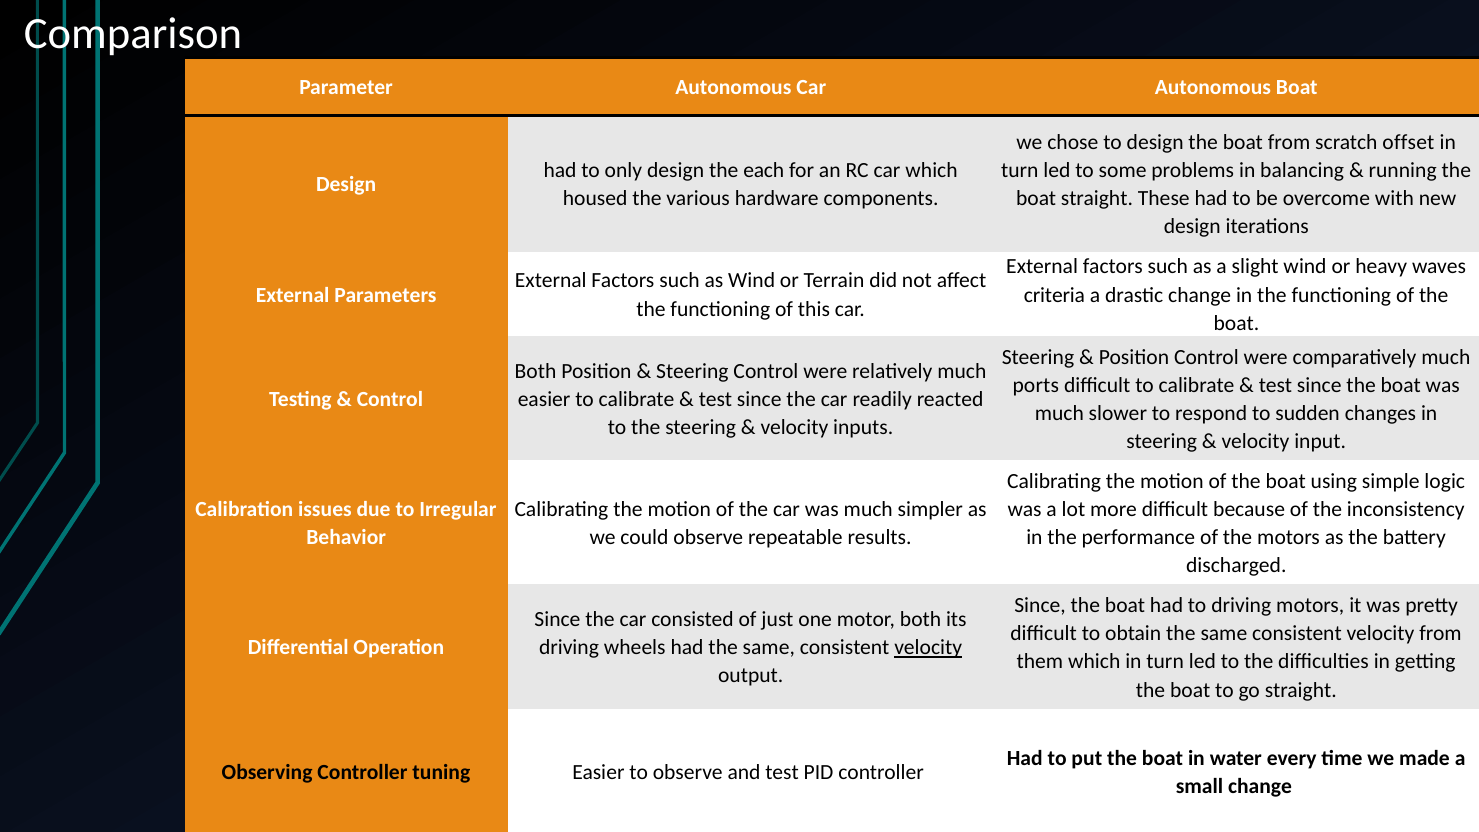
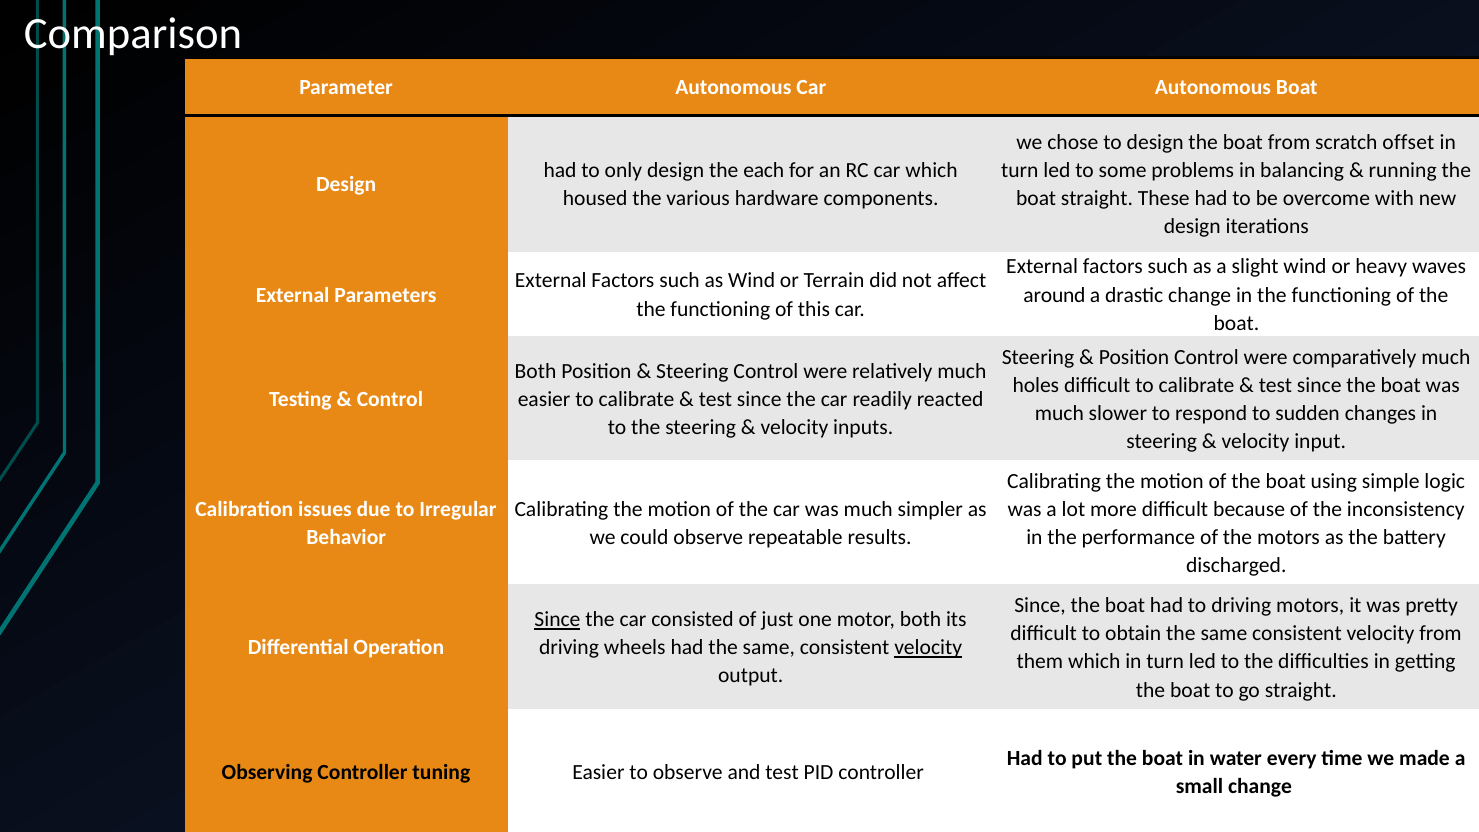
criteria: criteria -> around
ports: ports -> holes
Since at (557, 620) underline: none -> present
